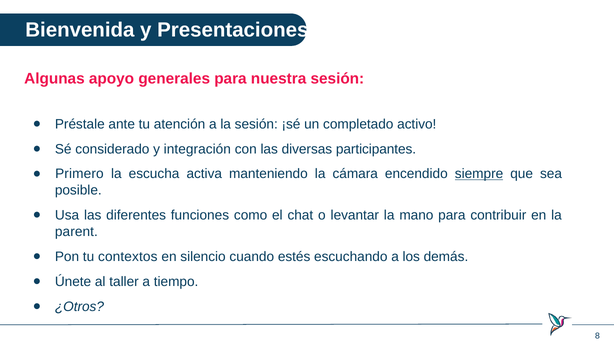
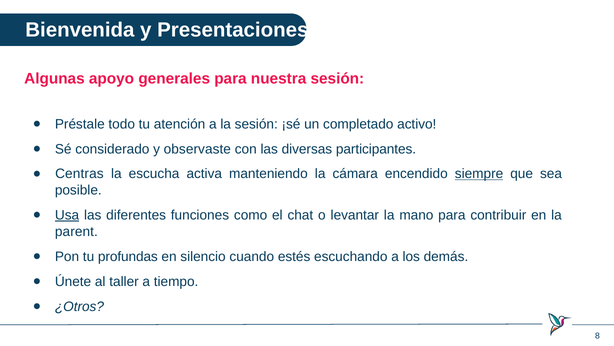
ante: ante -> todo
integración: integración -> observaste
Primero: Primero -> Centras
Usa underline: none -> present
contextos: contextos -> profundas
